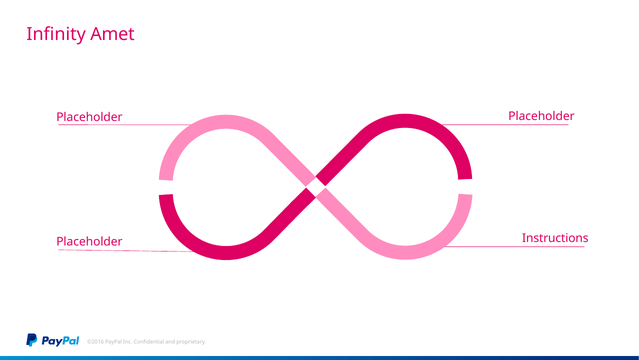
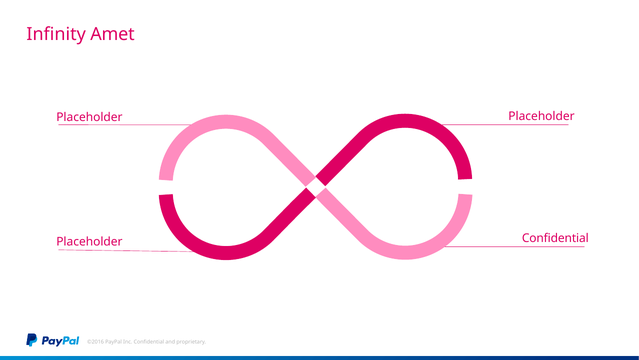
Placeholder Instructions: Instructions -> Confidential
